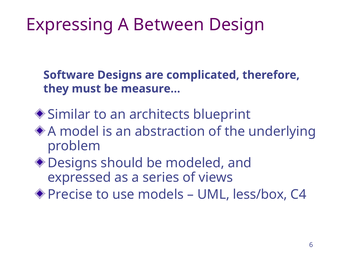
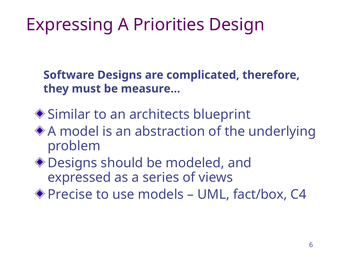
Between: Between -> Priorities
less/box: less/box -> fact/box
